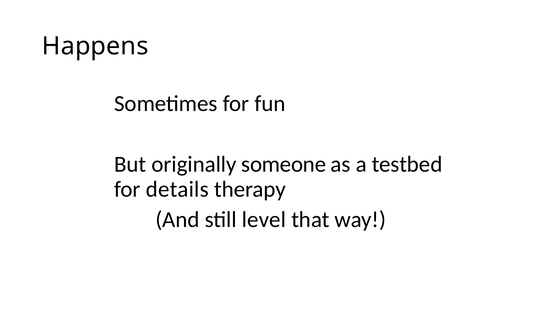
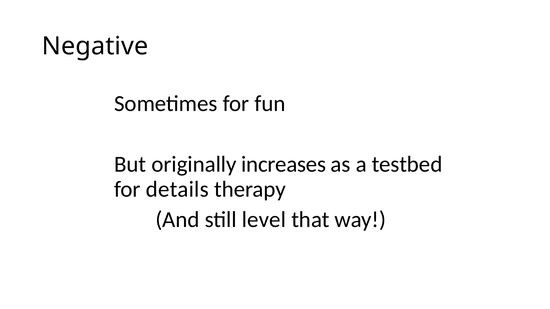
Happens: Happens -> Negative
someone: someone -> increases
